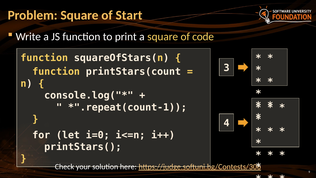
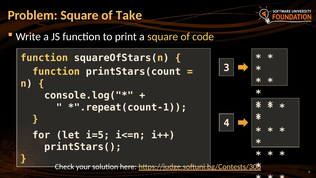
Start: Start -> Take
i=0: i=0 -> i=5
